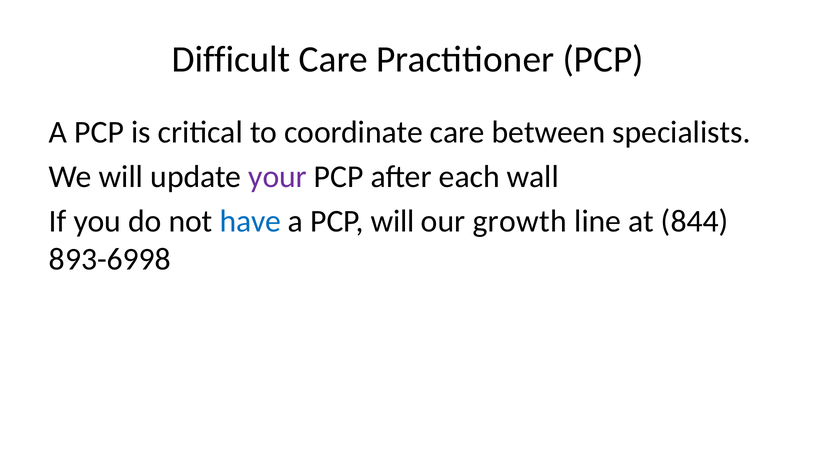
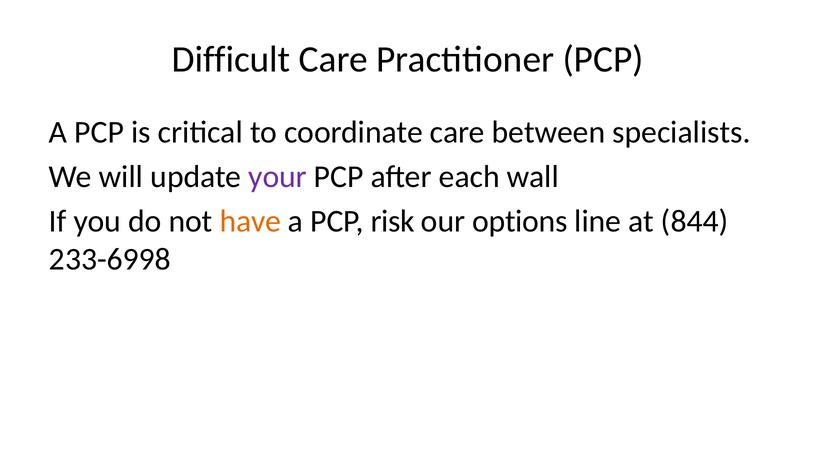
have colour: blue -> orange
PCP will: will -> risk
growth: growth -> options
893-6998: 893-6998 -> 233-6998
